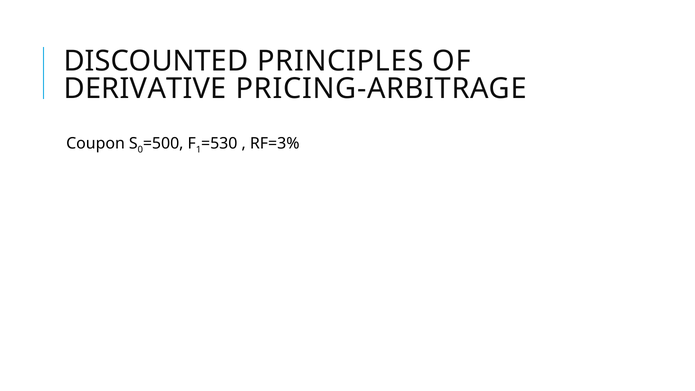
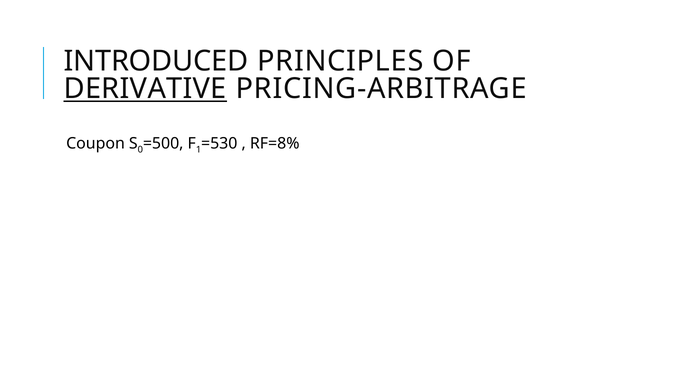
DISCOUNTED: DISCOUNTED -> INTRODUCED
DERIVATIVE underline: none -> present
RF=3%: RF=3% -> RF=8%
